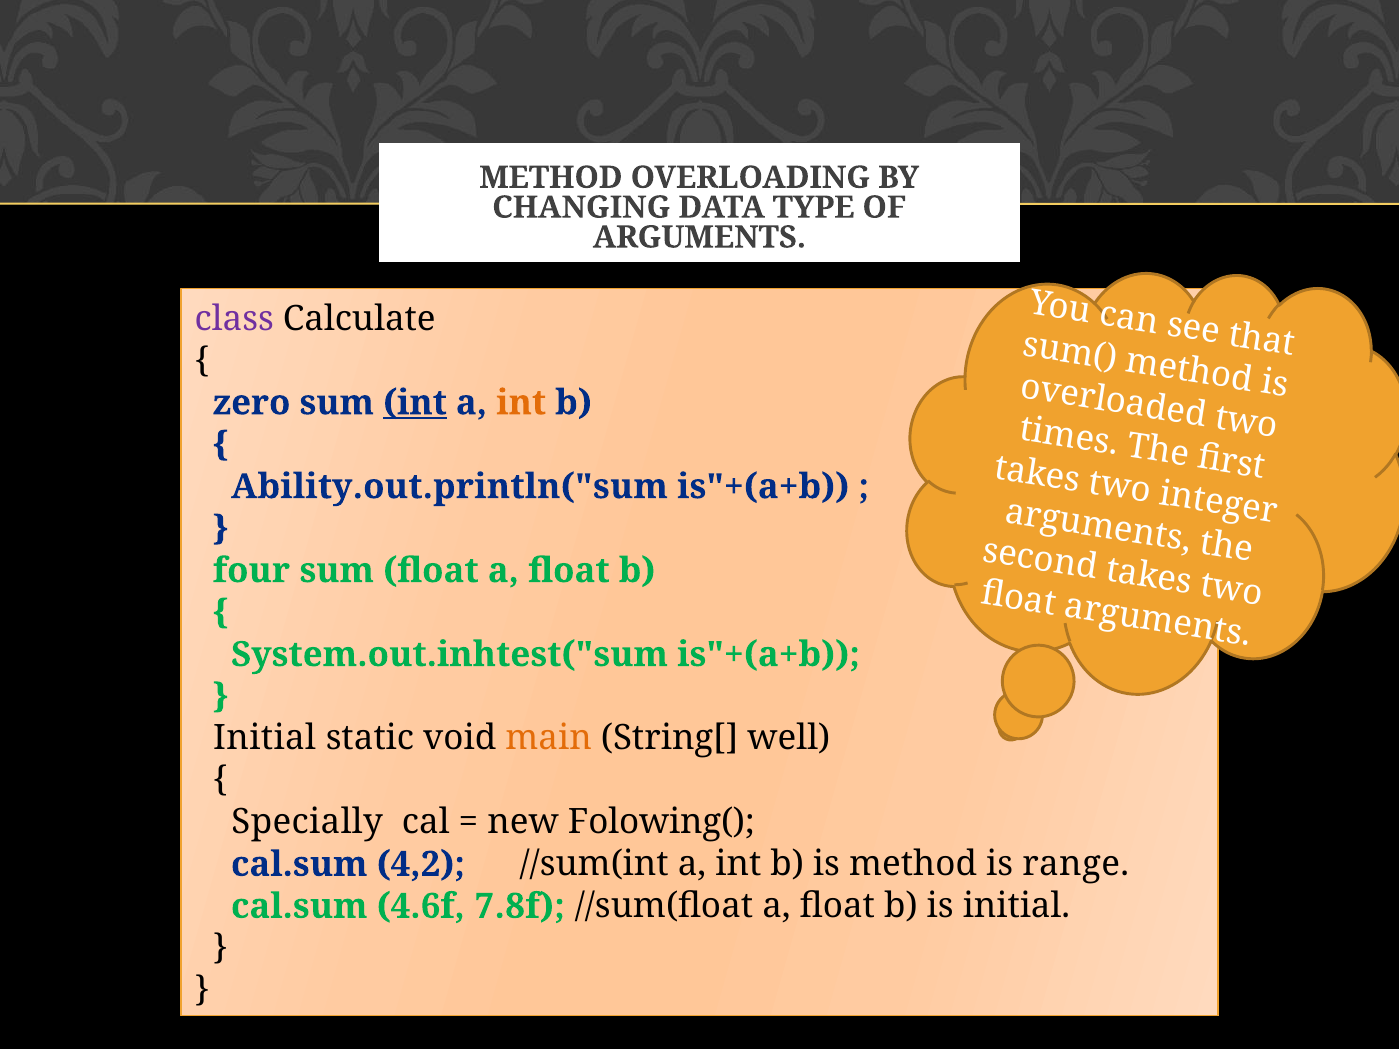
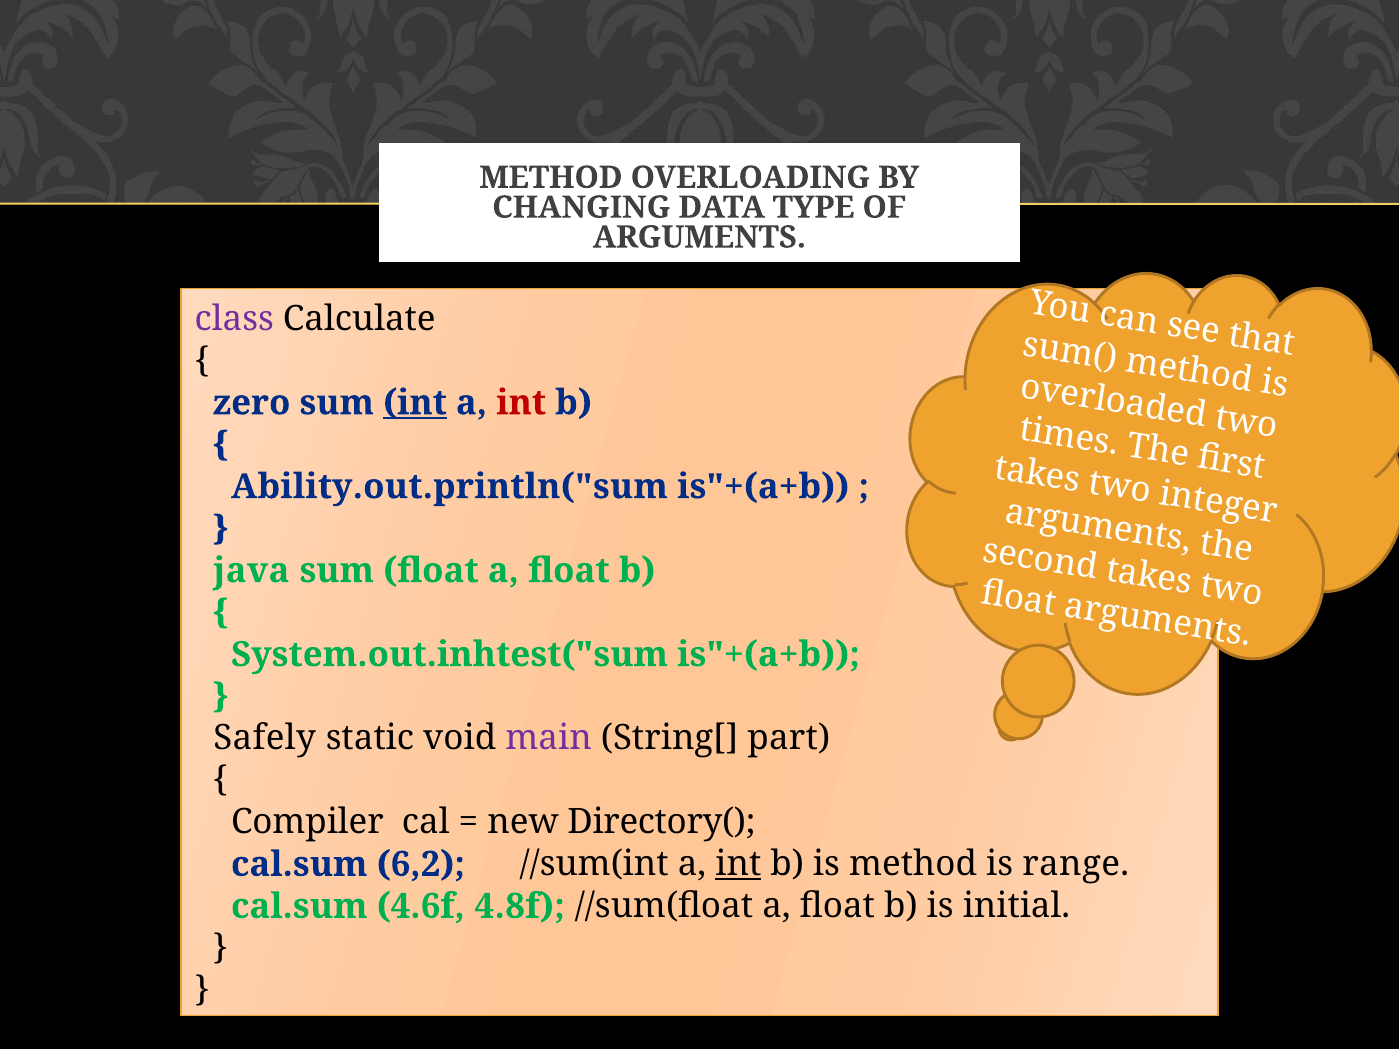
int at (521, 403) colour: orange -> red
four: four -> java
Initial at (265, 739): Initial -> Safely
main colour: orange -> purple
well: well -> part
Specially: Specially -> Compiler
Folowing(: Folowing( -> Directory(
4,2: 4,2 -> 6,2
int at (738, 865) underline: none -> present
7.8f: 7.8f -> 4.8f
